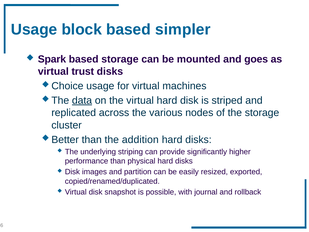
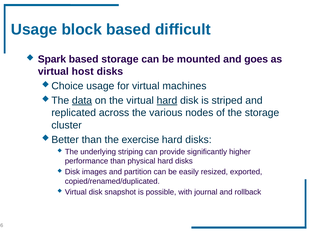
simpler: simpler -> difficult
trust: trust -> host
hard at (167, 100) underline: none -> present
addition: addition -> exercise
